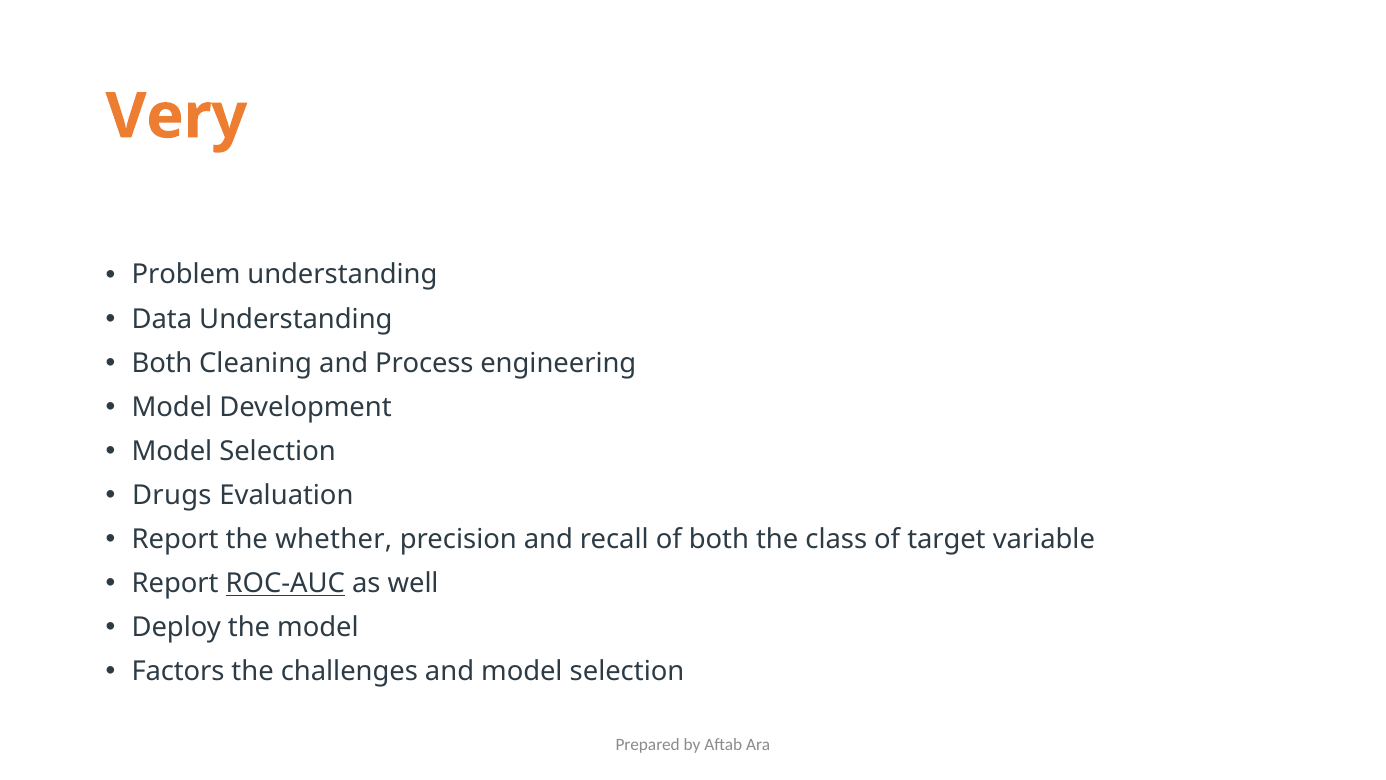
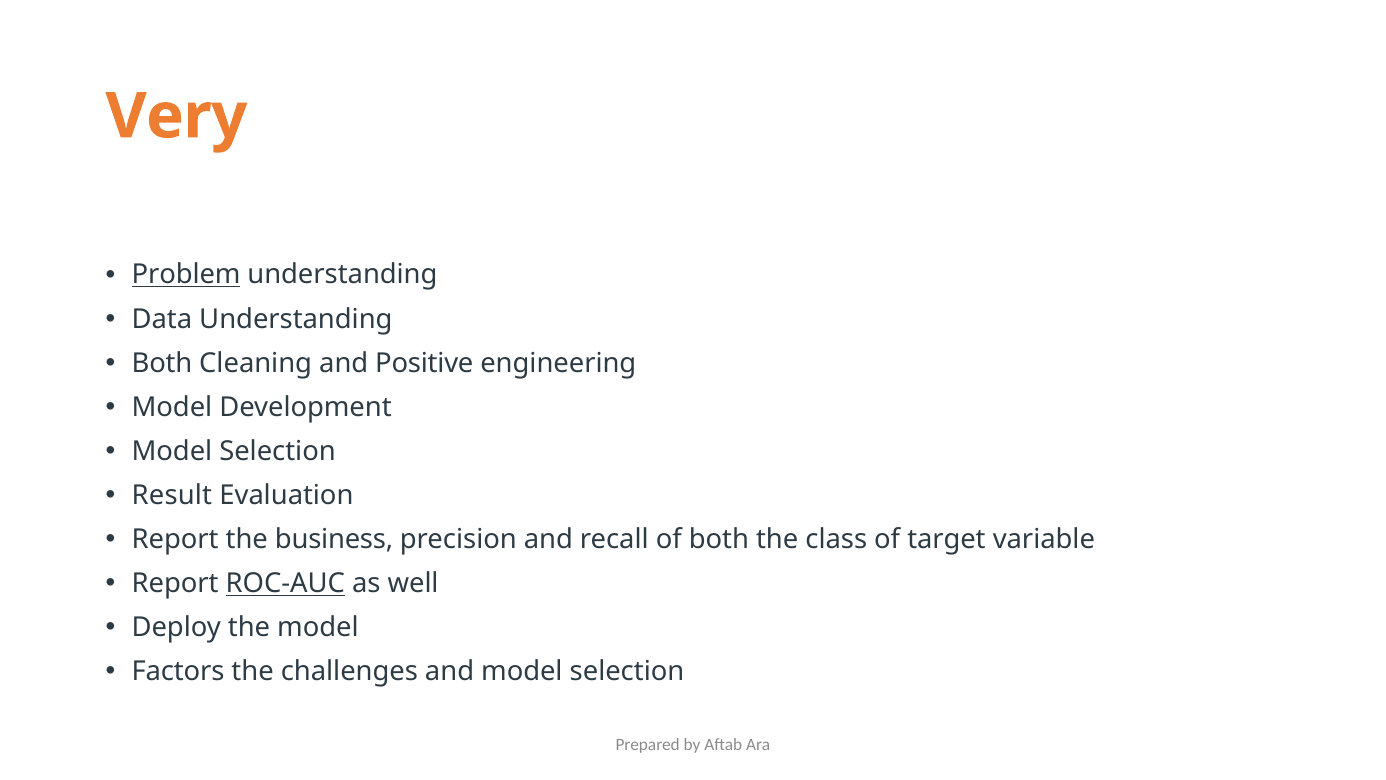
Problem underline: none -> present
Process: Process -> Positive
Drugs: Drugs -> Result
whether: whether -> business
